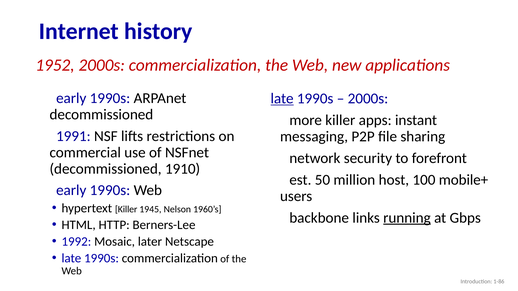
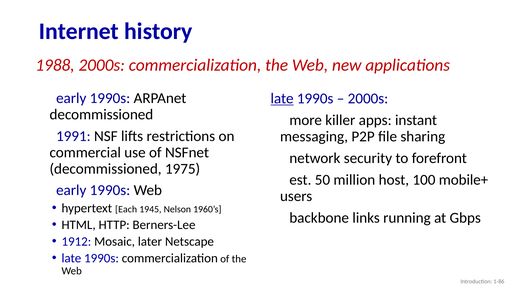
1952: 1952 -> 1988
1910: 1910 -> 1975
hypertext Killer: Killer -> Each
running underline: present -> none
1992: 1992 -> 1912
